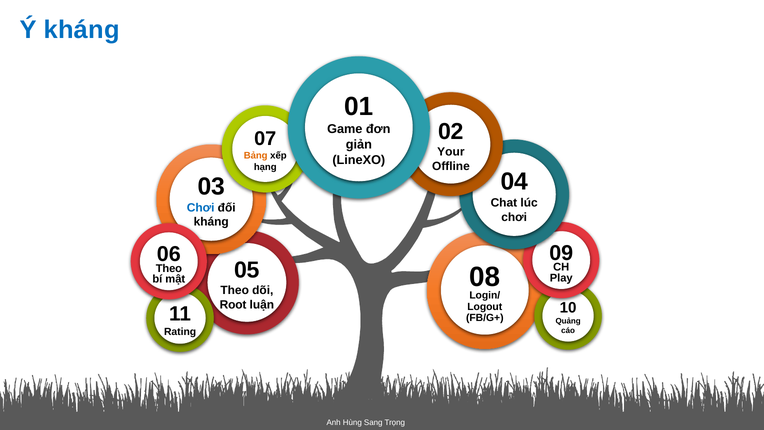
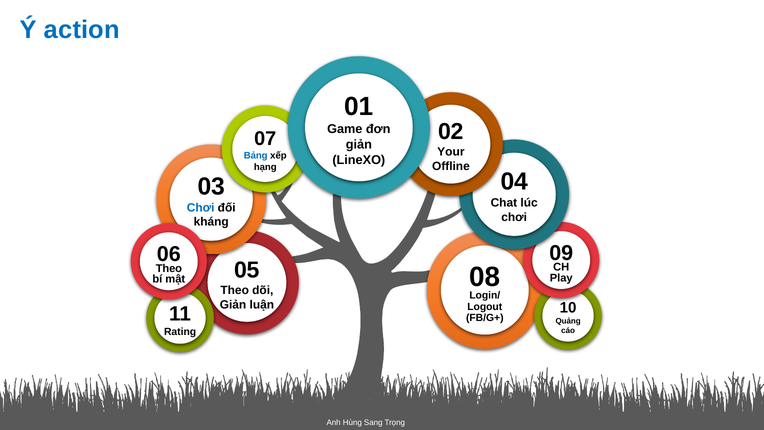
Ý kháng: kháng -> action
Bảng colour: orange -> blue
Root at (233, 304): Root -> Giản
